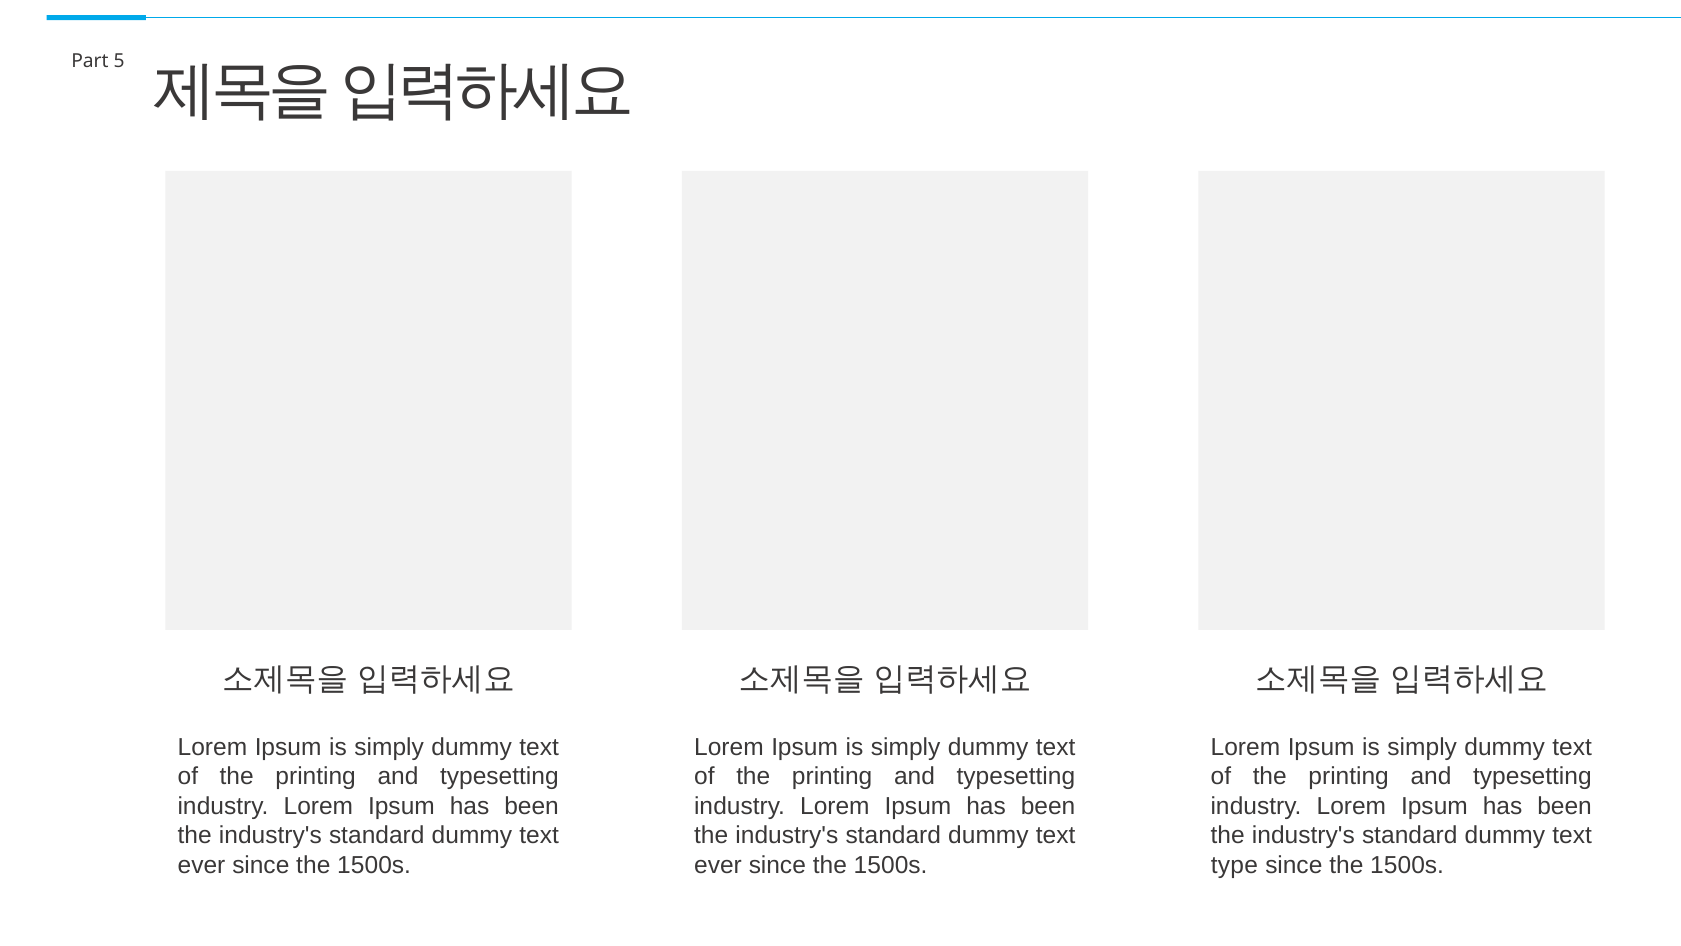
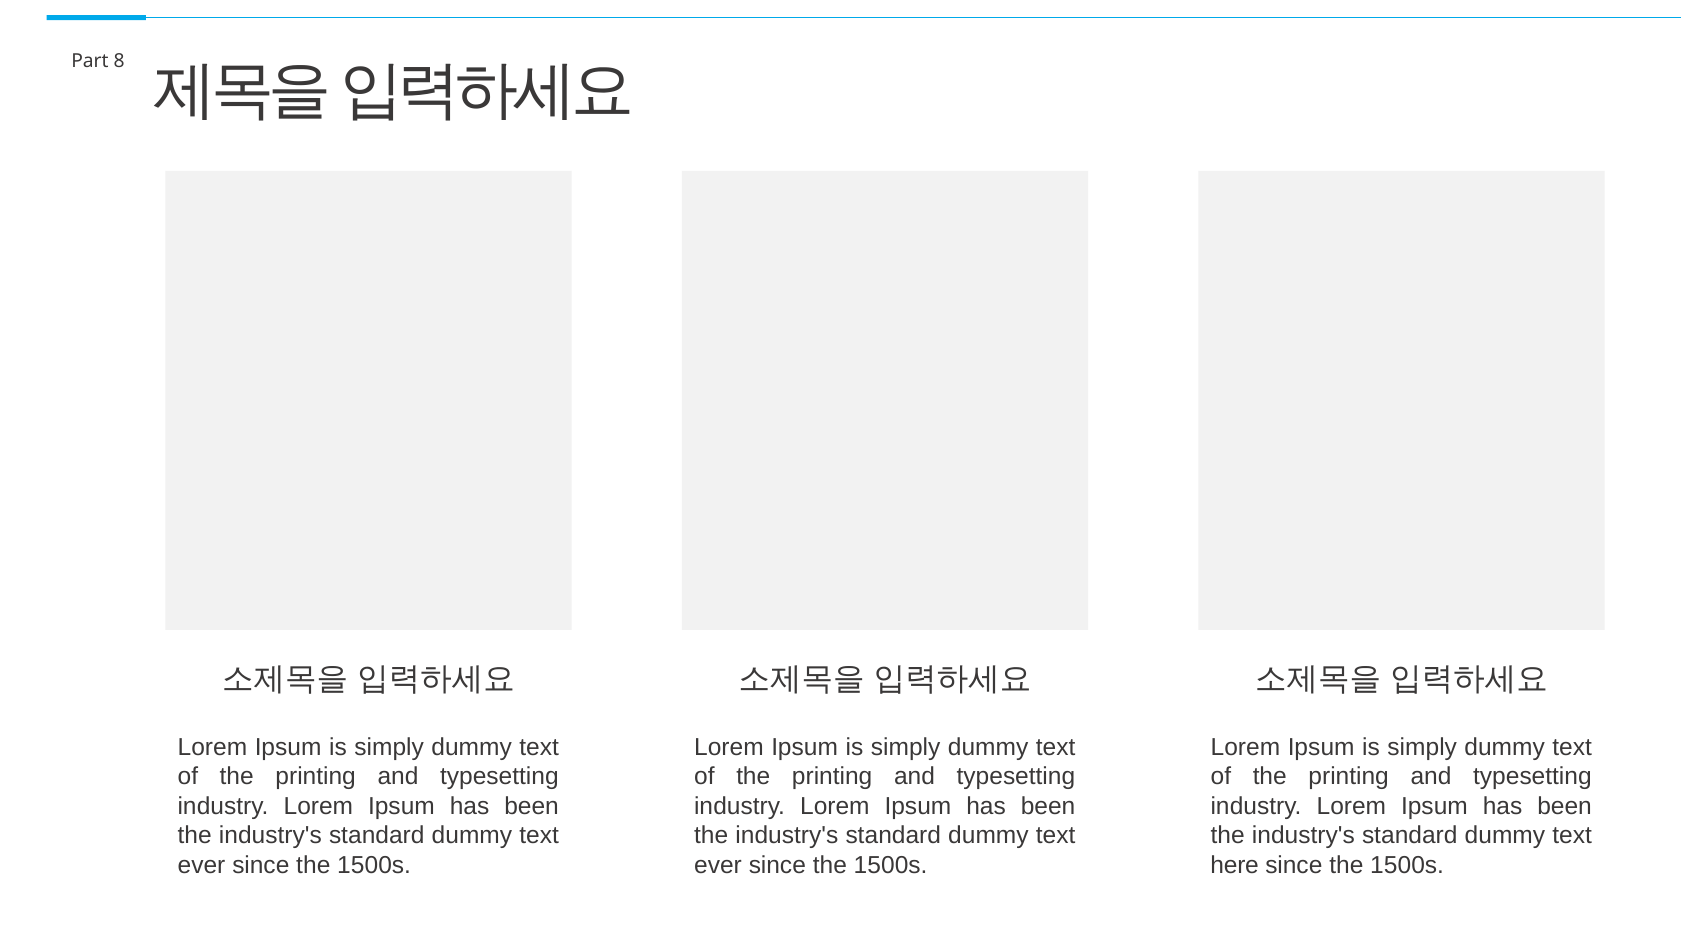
5: 5 -> 8
type: type -> here
